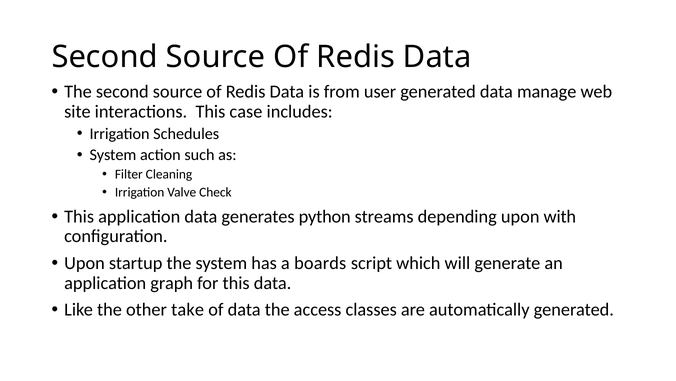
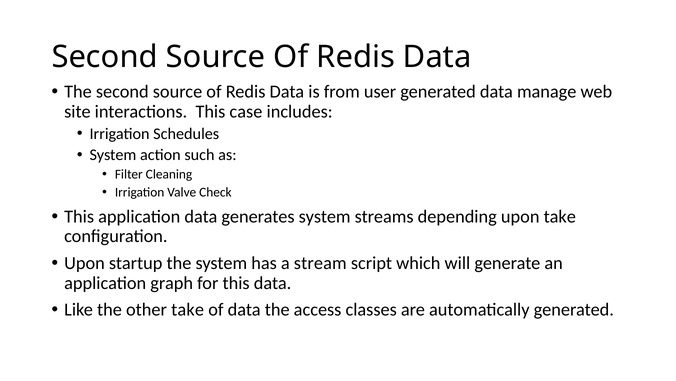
generates python: python -> system
upon with: with -> take
boards: boards -> stream
